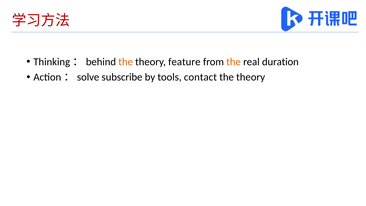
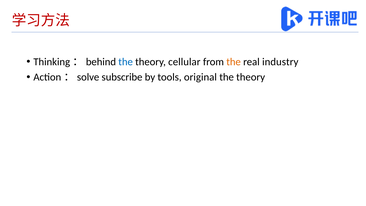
the at (126, 62) colour: orange -> blue
feature: feature -> cellular
duration: duration -> industry
contact: contact -> original
